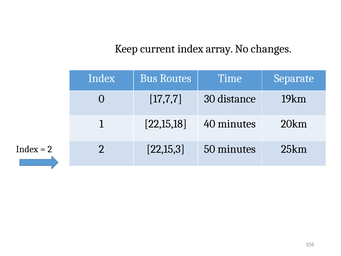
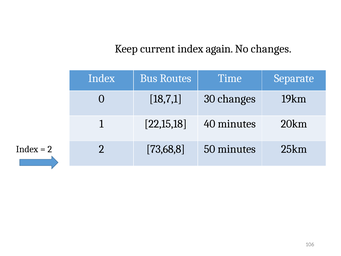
array: array -> again
17,7,7: 17,7,7 -> 18,7,1
30 distance: distance -> changes
22,15,3: 22,15,3 -> 73,68,8
